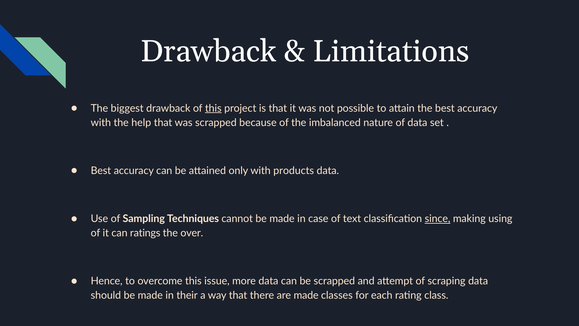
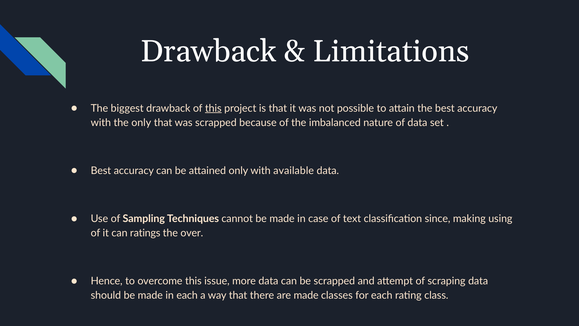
the help: help -> only
products: products -> available
since underline: present -> none
in their: their -> each
